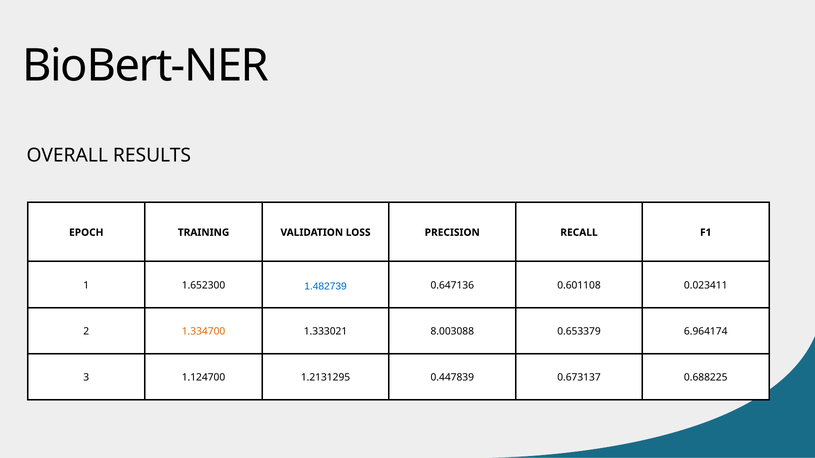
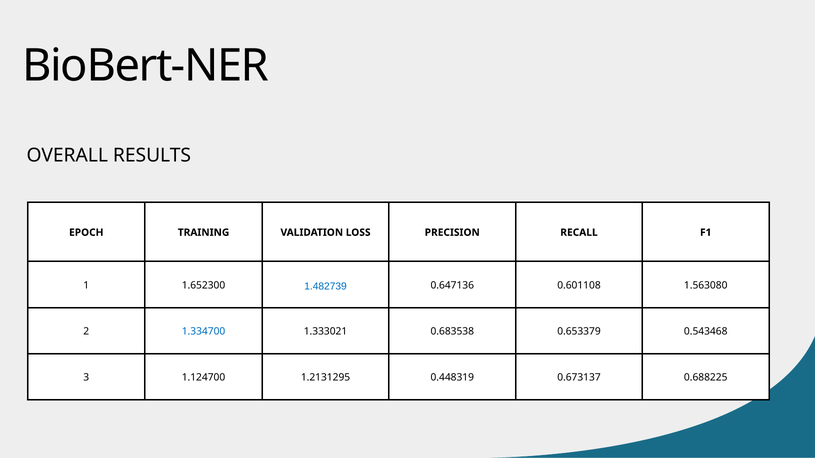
0.023411: 0.023411 -> 1.563080
1.334700 colour: orange -> blue
8.003088: 8.003088 -> 0.683538
6.964174: 6.964174 -> 0.543468
0.447839: 0.447839 -> 0.448319
